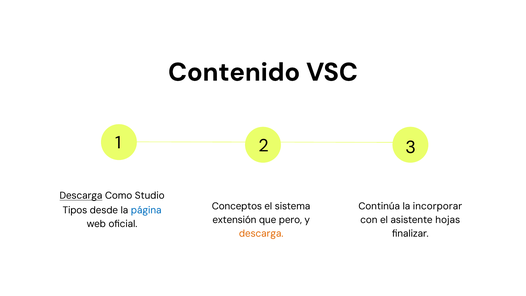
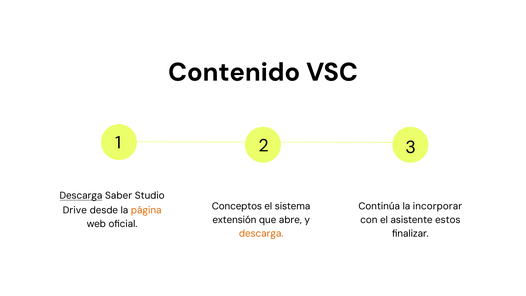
Como: Como -> Saber
Tipos: Tipos -> Drive
página colour: blue -> orange
pero: pero -> abre
hojas: hojas -> estos
